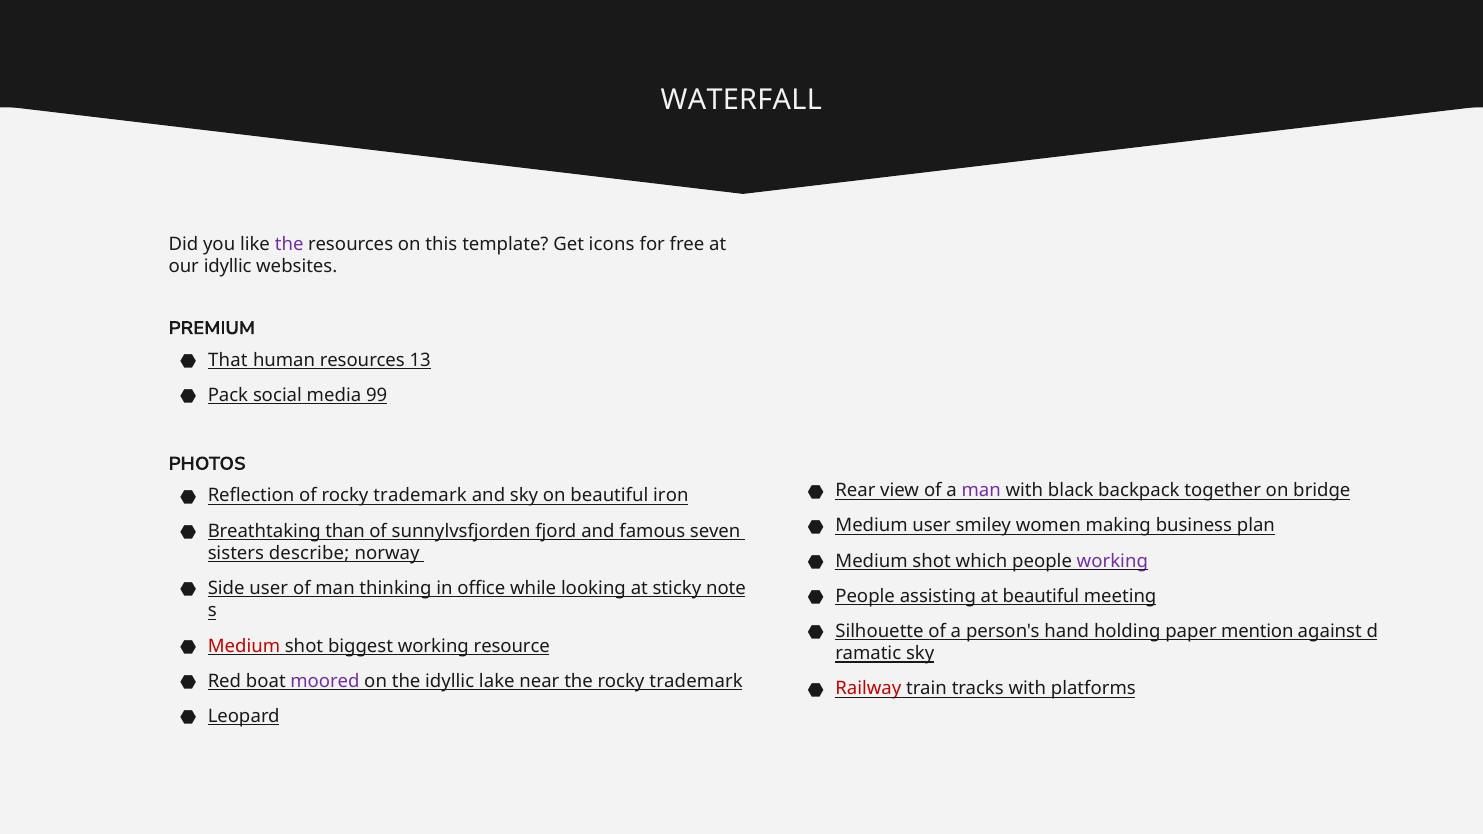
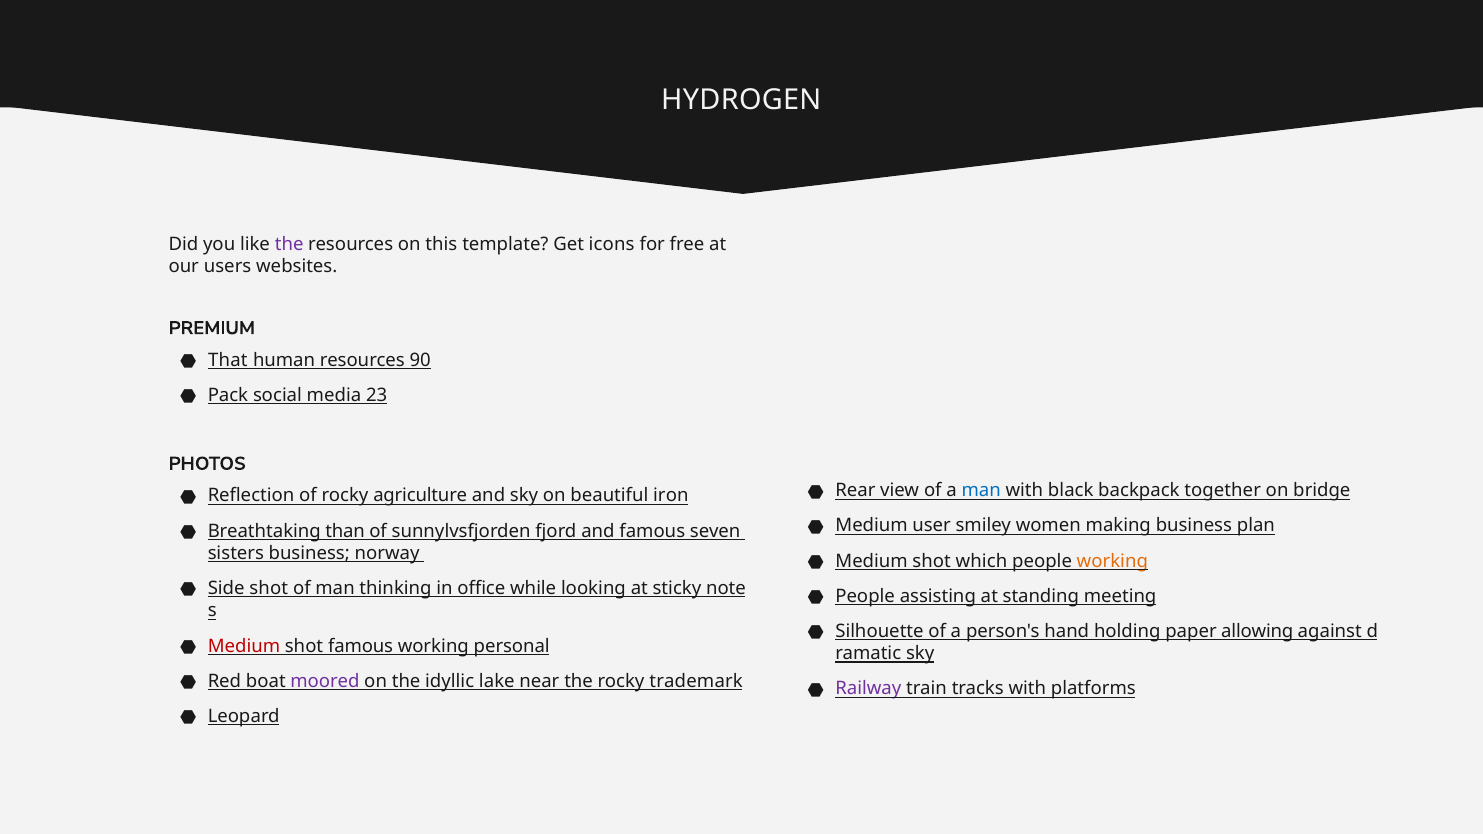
WATERFALL: WATERFALL -> HYDROGEN
our idyllic: idyllic -> users
13: 13 -> 90
99: 99 -> 23
man at (981, 491) colour: purple -> blue
of rocky trademark: trademark -> agriculture
sisters describe: describe -> business
working at (1112, 561) colour: purple -> orange
Side user: user -> shot
at beautiful: beautiful -> standing
mention: mention -> allowing
shot biggest: biggest -> famous
resource: resource -> personal
Railway colour: red -> purple
